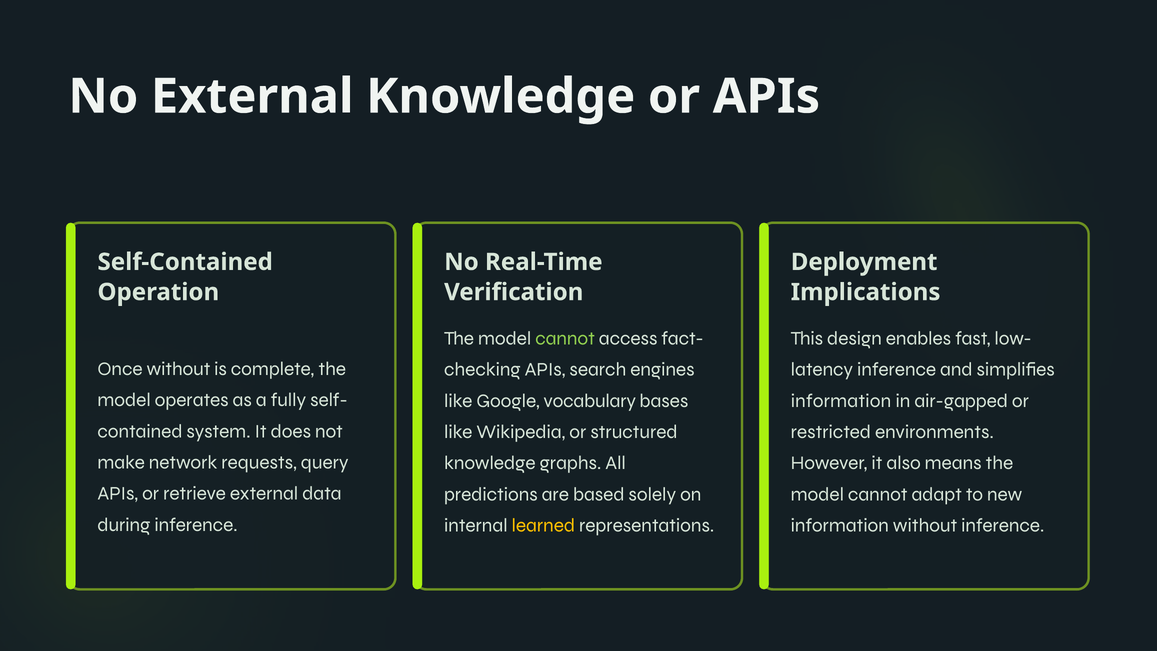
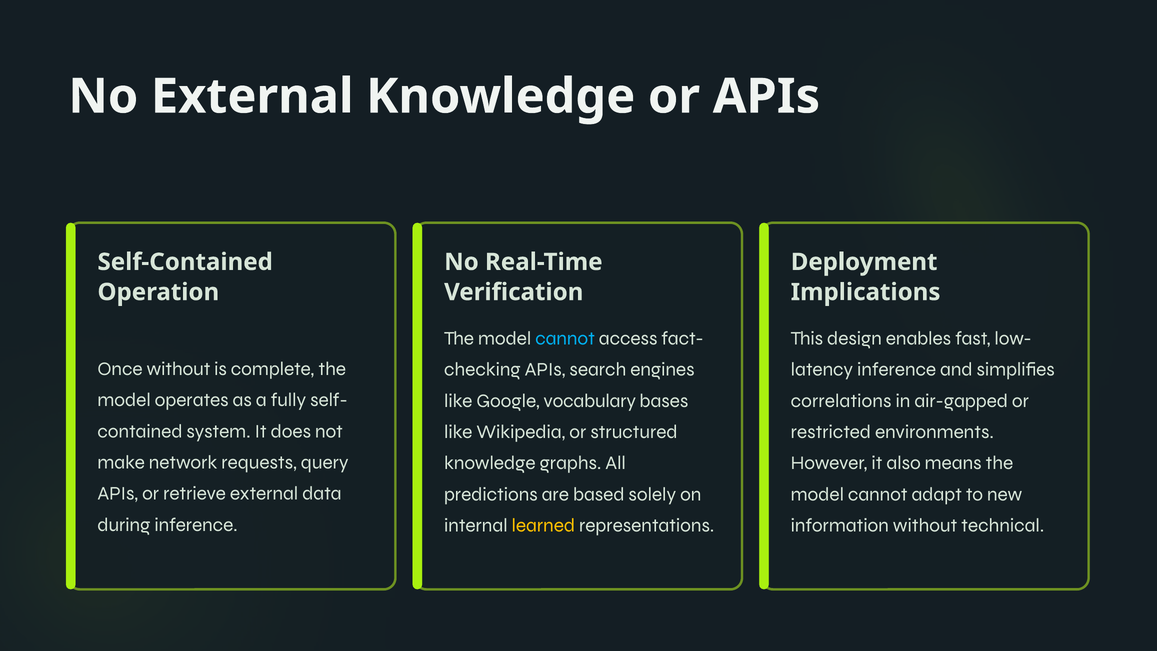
cannot at (565, 338) colour: light green -> light blue
information at (841, 401): information -> correlations
without inference: inference -> technical
